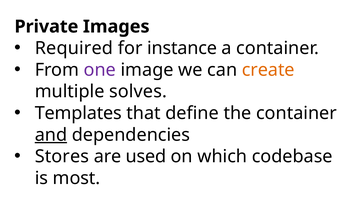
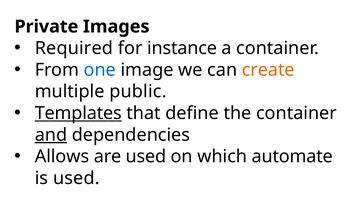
one colour: purple -> blue
solves: solves -> public
Templates underline: none -> present
Stores: Stores -> Allows
codebase: codebase -> automate
is most: most -> used
